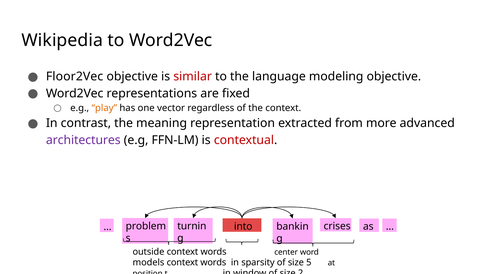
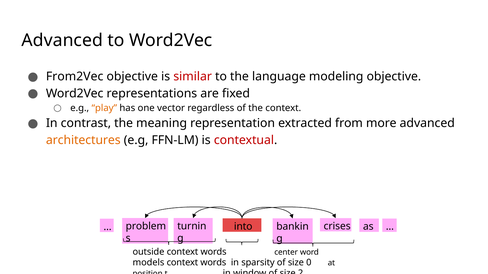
Wikipedia at (62, 40): Wikipedia -> Advanced
Floor2Vec: Floor2Vec -> From2Vec
architectures colour: purple -> orange
5: 5 -> 0
